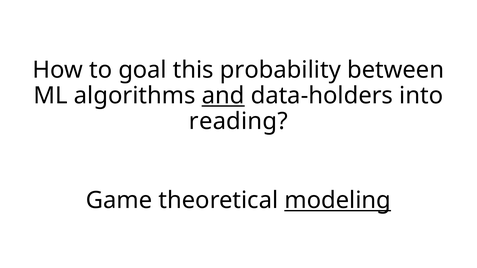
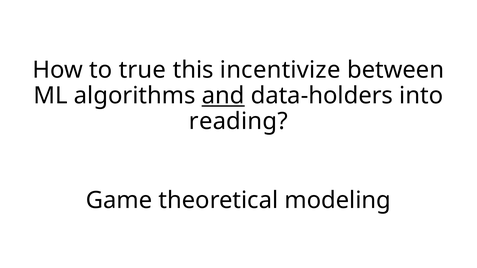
goal: goal -> true
probability: probability -> incentivize
modeling underline: present -> none
